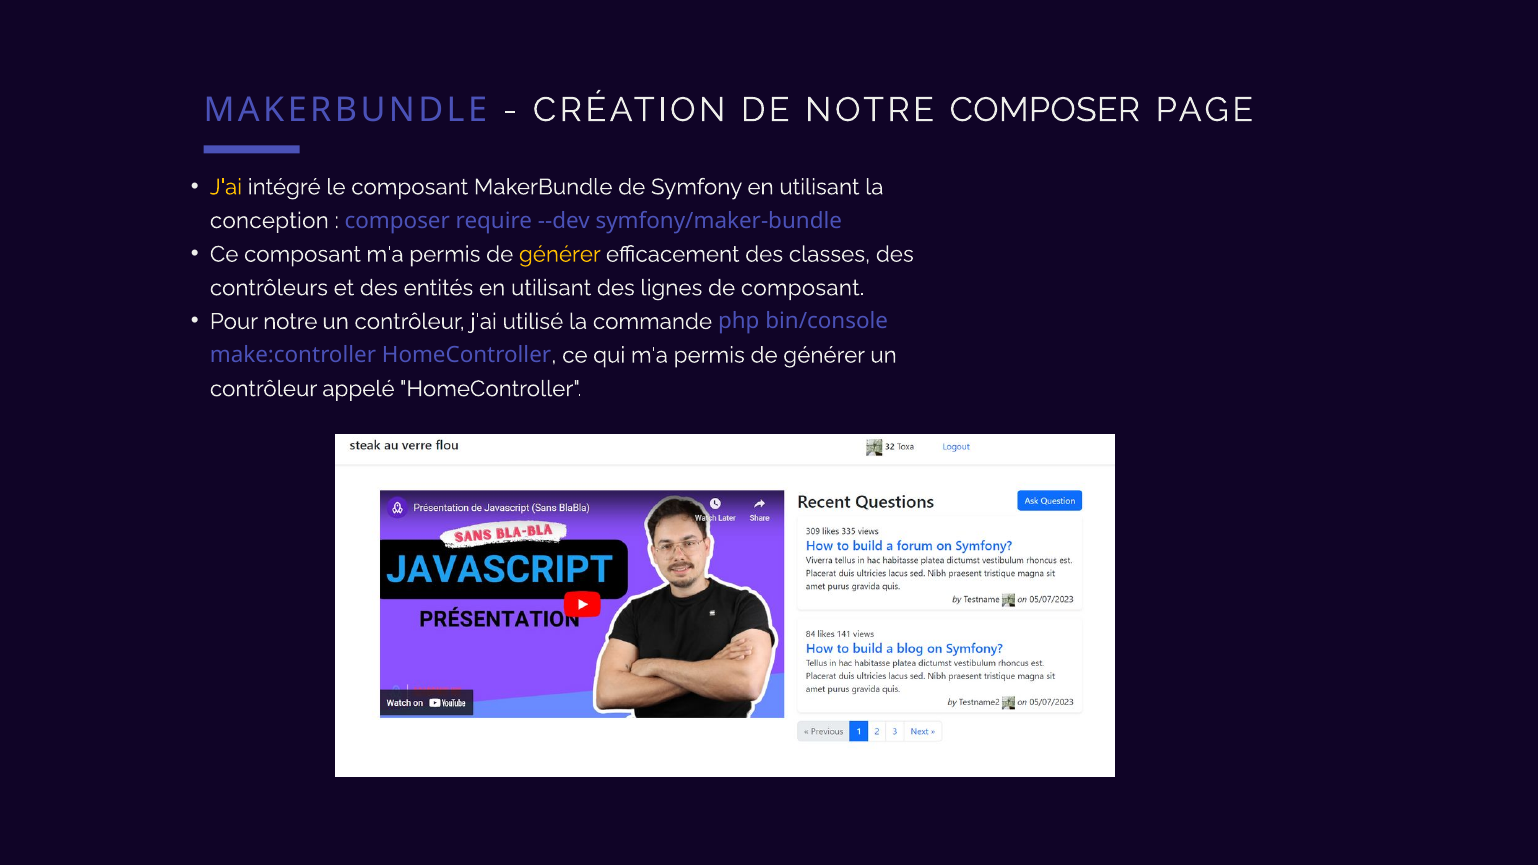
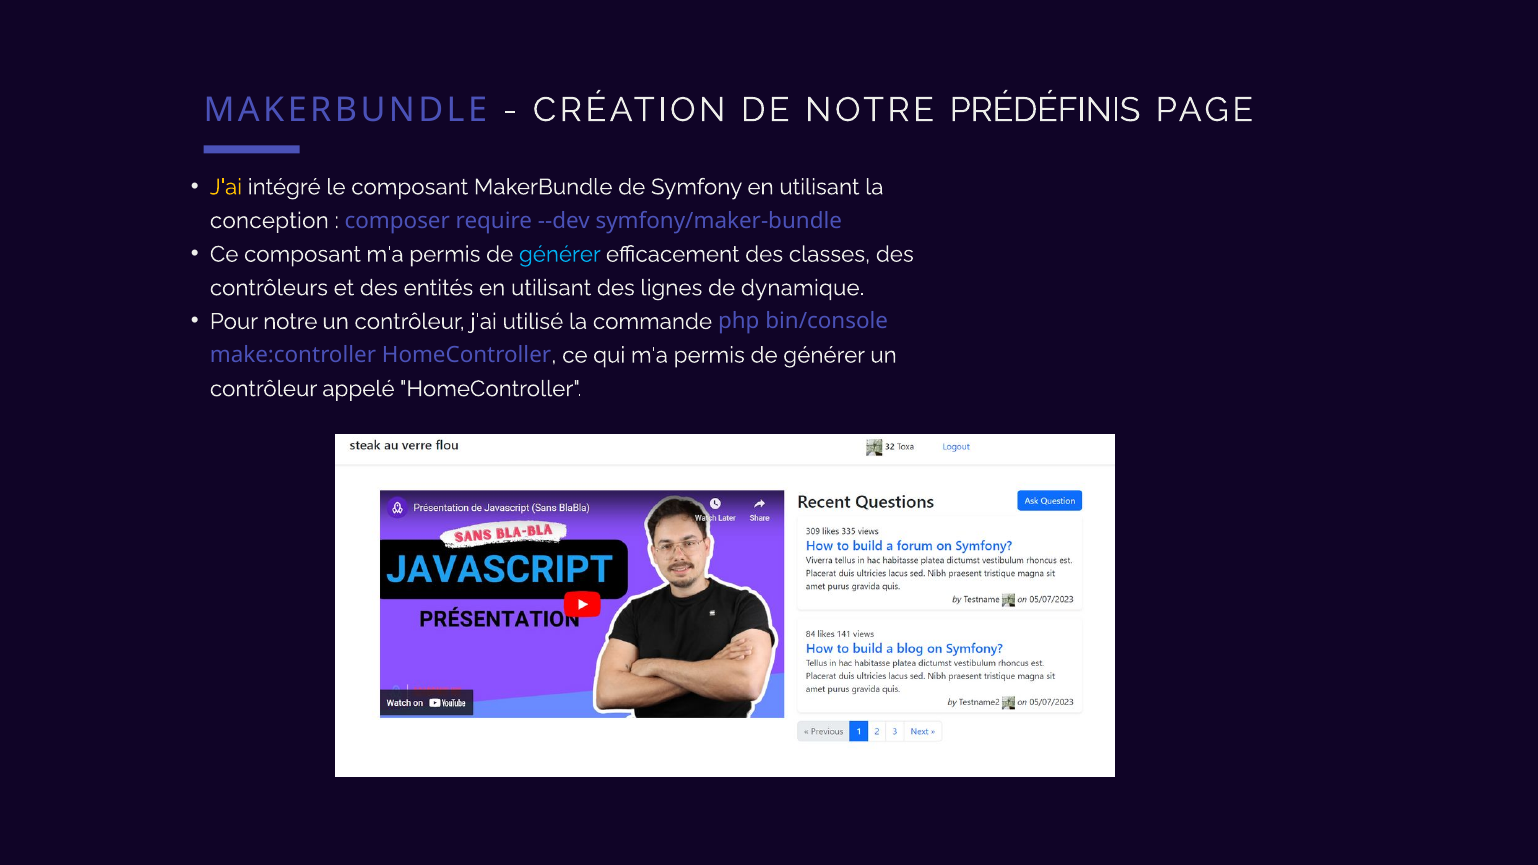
NOTRE COMPOSER: COMPOSER -> PRÉDÉFINIS
générer at (560, 254) colour: yellow -> light blue
de composant: composant -> dynamique
